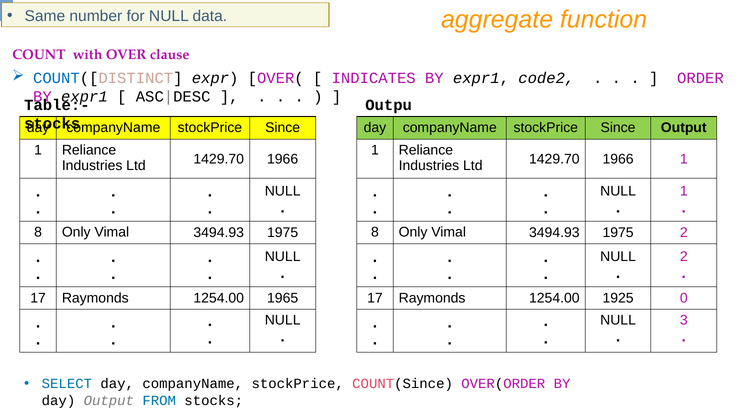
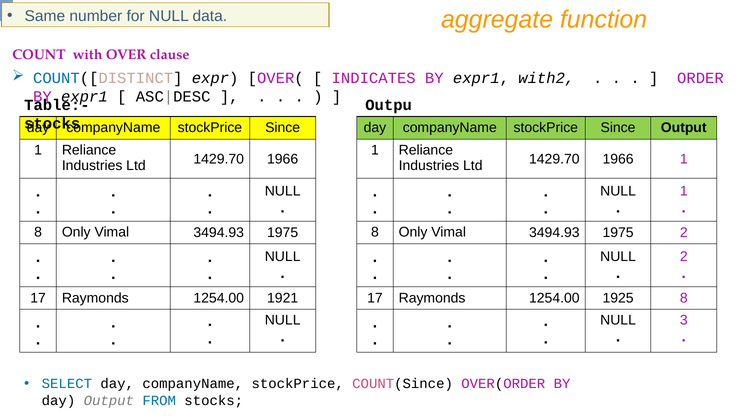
code2: code2 -> with2
1965: 1965 -> 1921
1925 0: 0 -> 8
